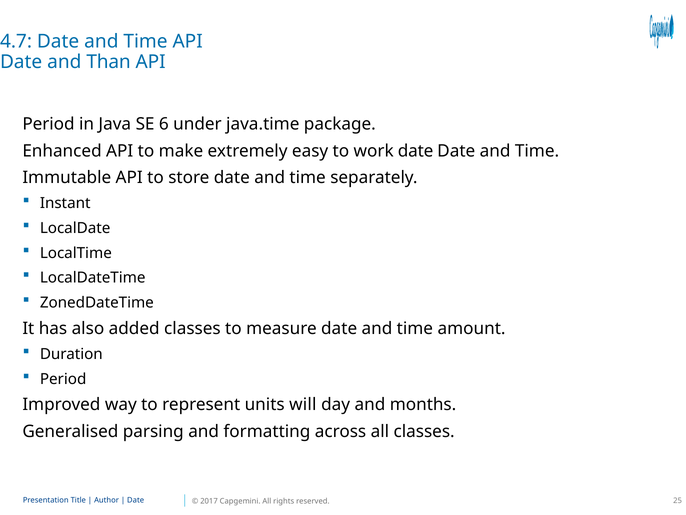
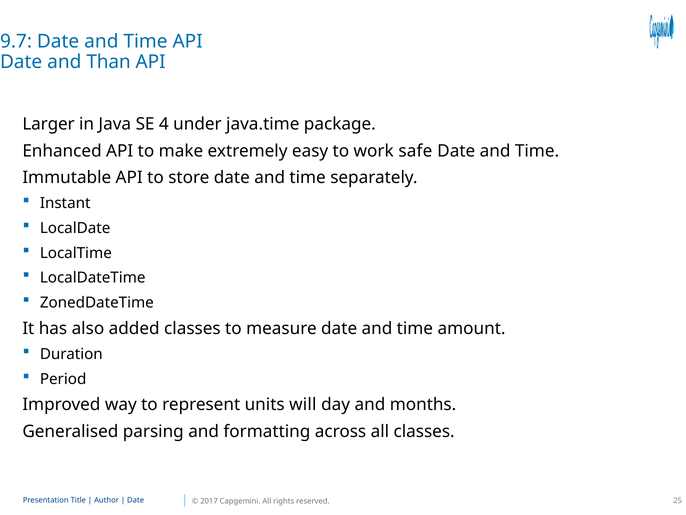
4.7: 4.7 -> 9.7
Period at (48, 124): Period -> Larger
6: 6 -> 4
work date: date -> safe
